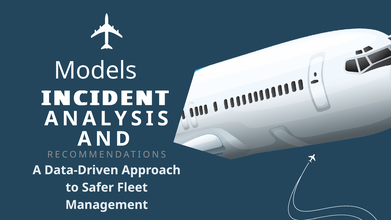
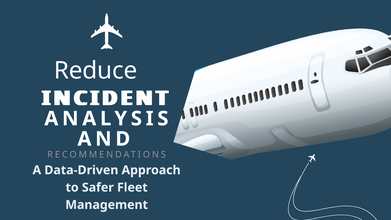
Models: Models -> Reduce
